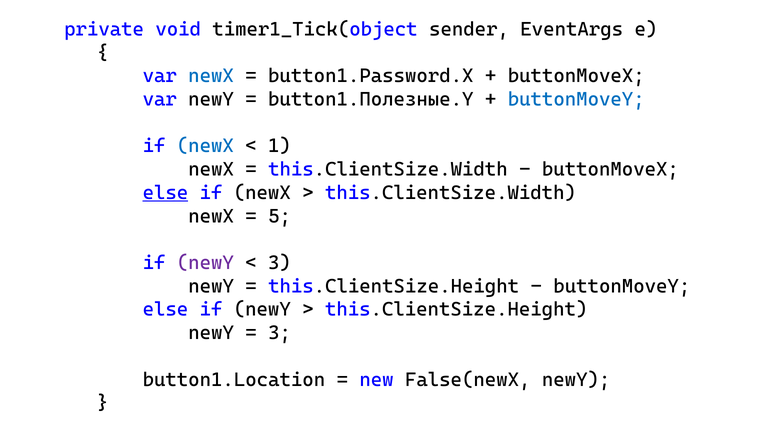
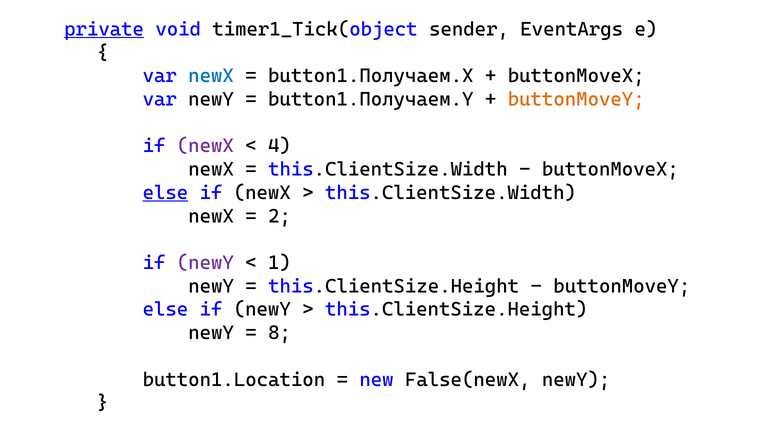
private underline: none -> present
button1.Password.X: button1.Password.X -> button1.Получаем.X
button1.Полезные.Y: button1.Полезные.Y -> button1.Получаем.Y
buttonMoveY at (576, 99) colour: blue -> orange
newX at (205, 146) colour: blue -> purple
1: 1 -> 4
5: 5 -> 2
3 at (279, 263): 3 -> 1
3 at (280, 333): 3 -> 8
